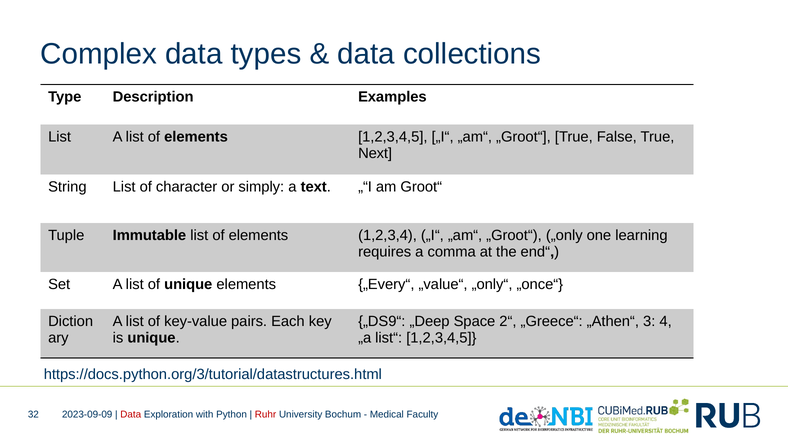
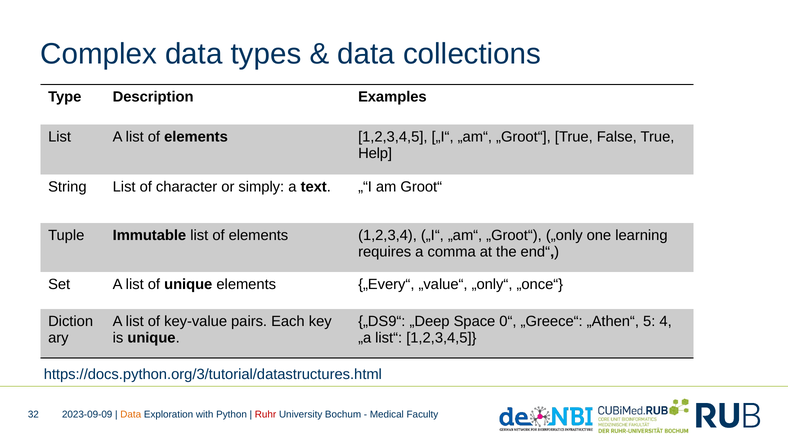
Next: Next -> Help
2“: 2“ -> 0“
3: 3 -> 5
Data at (131, 415) colour: red -> orange
